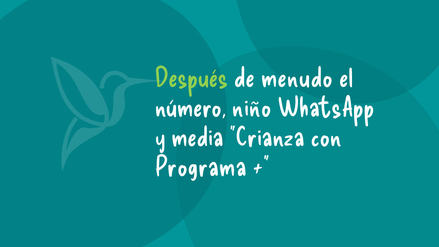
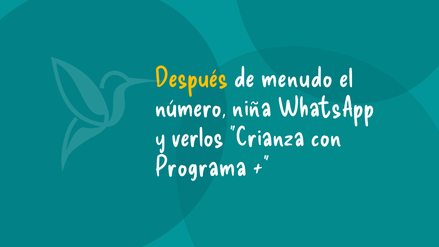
Después colour: light green -> yellow
niño: niño -> niña
media: media -> verlos
